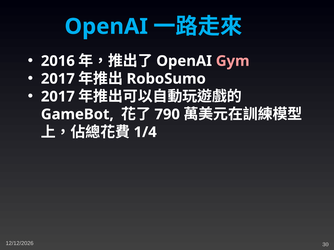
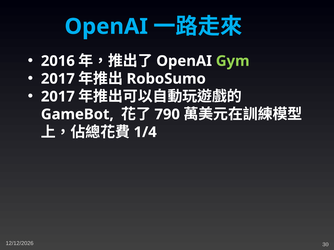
Gym colour: pink -> light green
